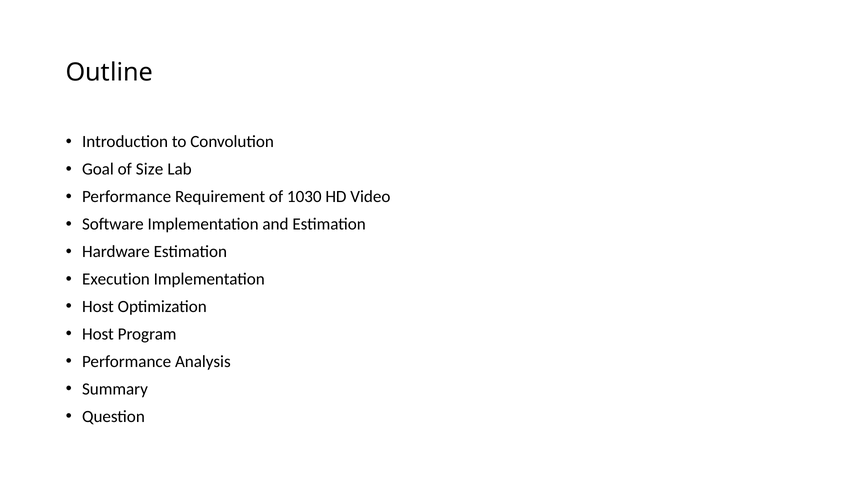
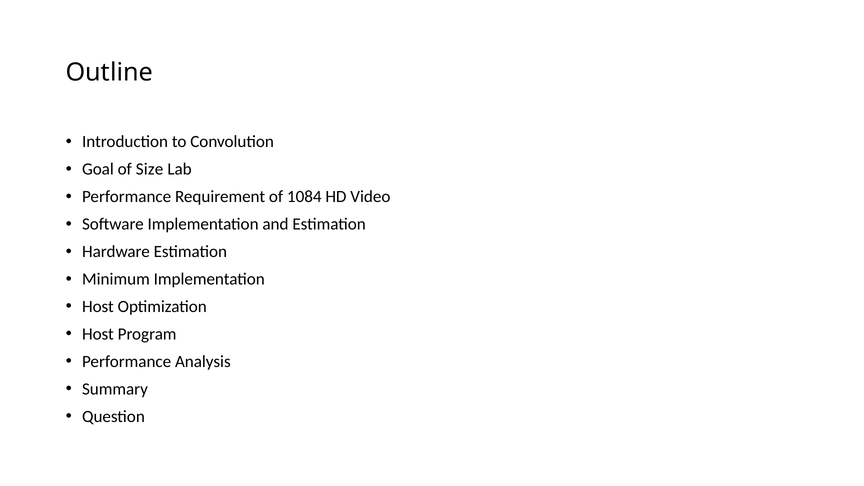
1030: 1030 -> 1084
Execution: Execution -> Minimum
